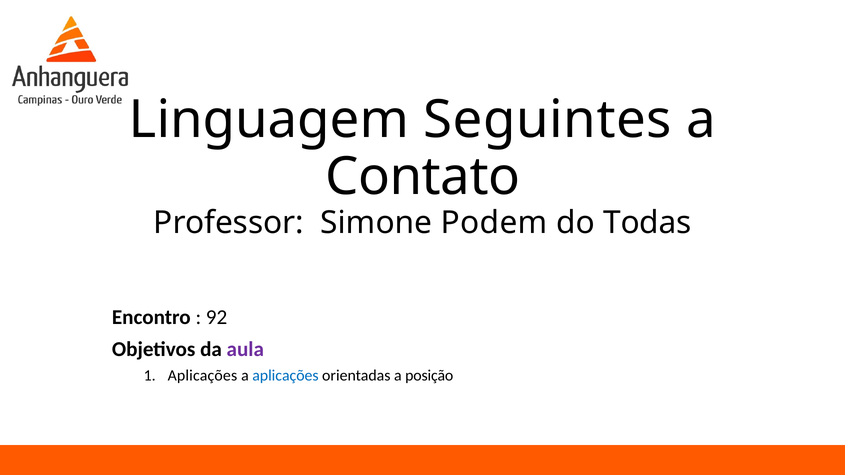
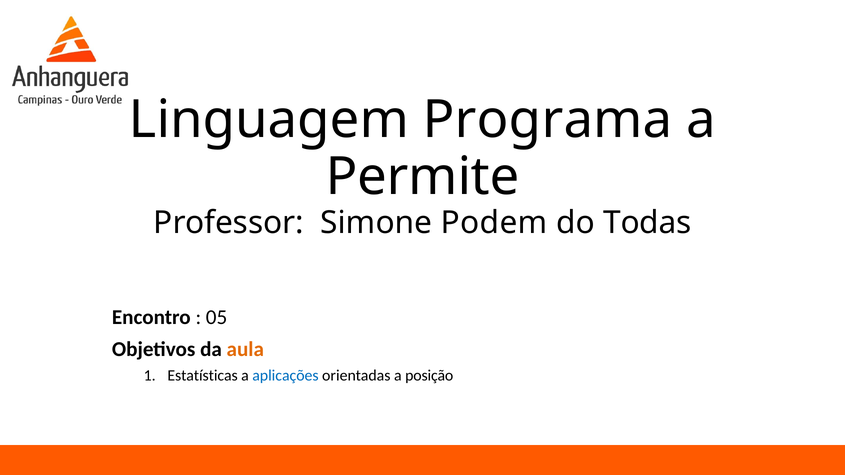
Seguintes: Seguintes -> Programa
Contato: Contato -> Permite
92: 92 -> 05
aula colour: purple -> orange
Aplicações at (202, 376): Aplicações -> Estatísticas
